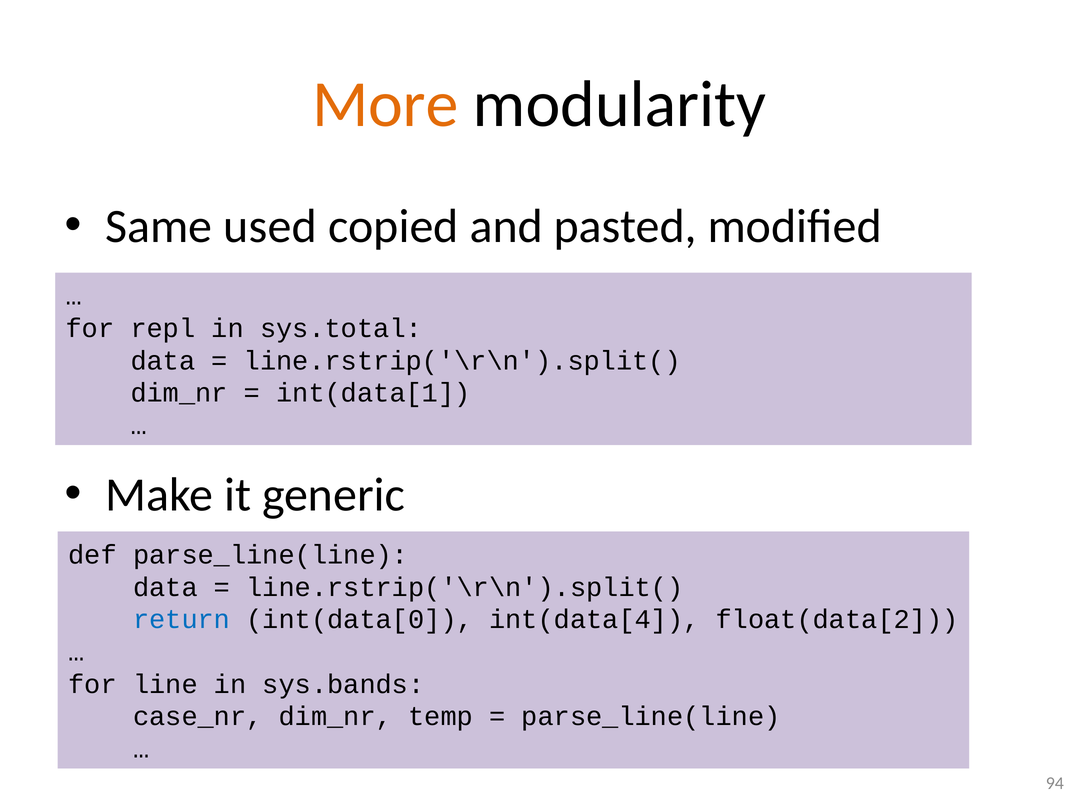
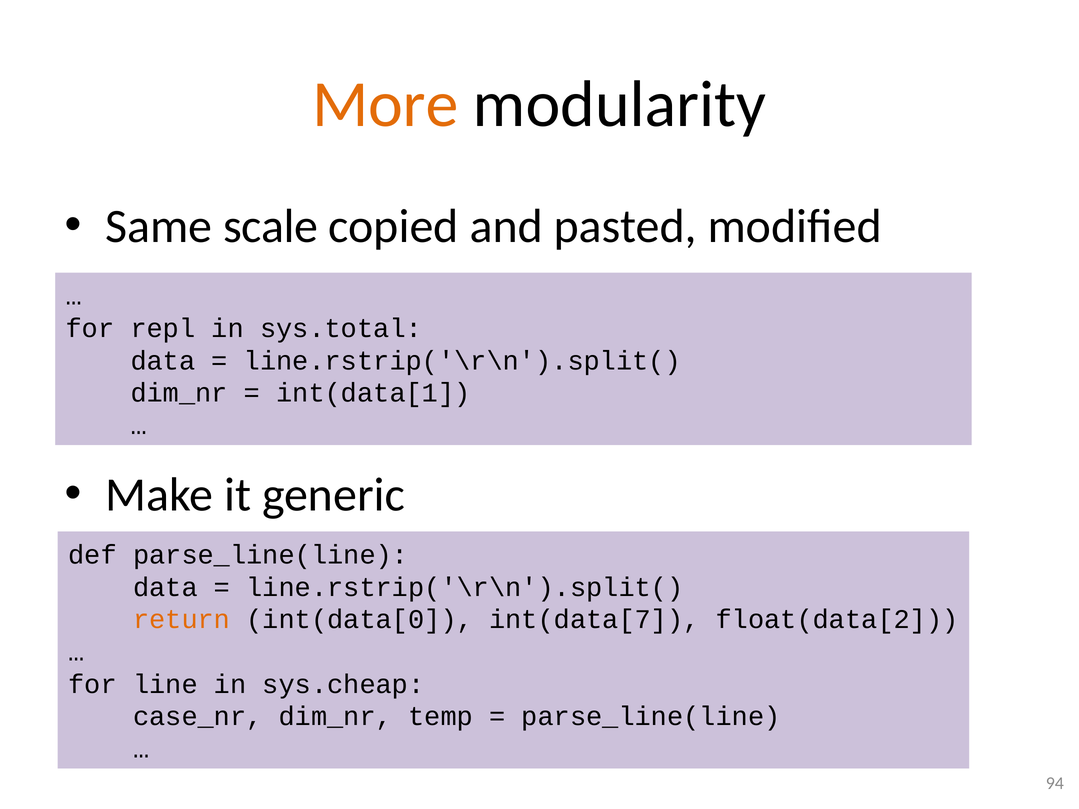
used: used -> scale
return colour: blue -> orange
int(data[4: int(data[4 -> int(data[7
sys.bands: sys.bands -> sys.cheap
